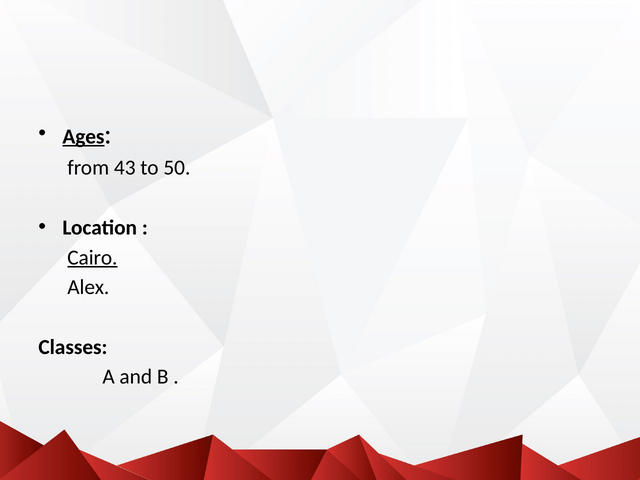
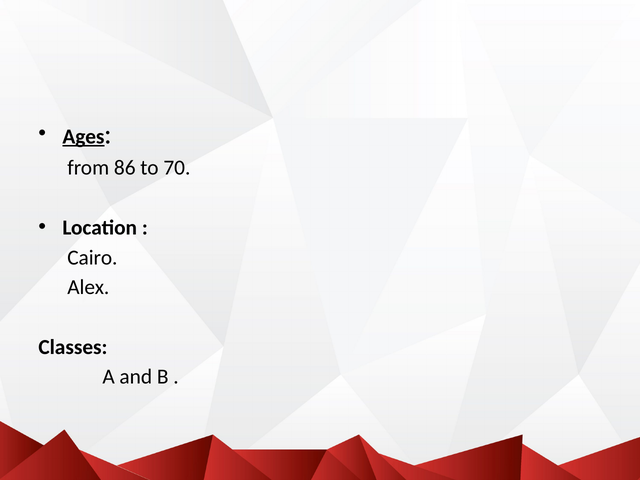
43: 43 -> 86
50: 50 -> 70
Cairo underline: present -> none
